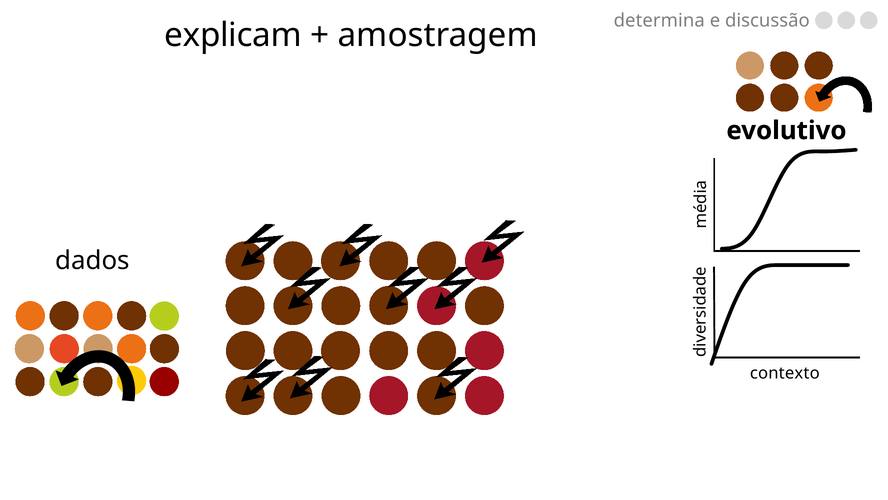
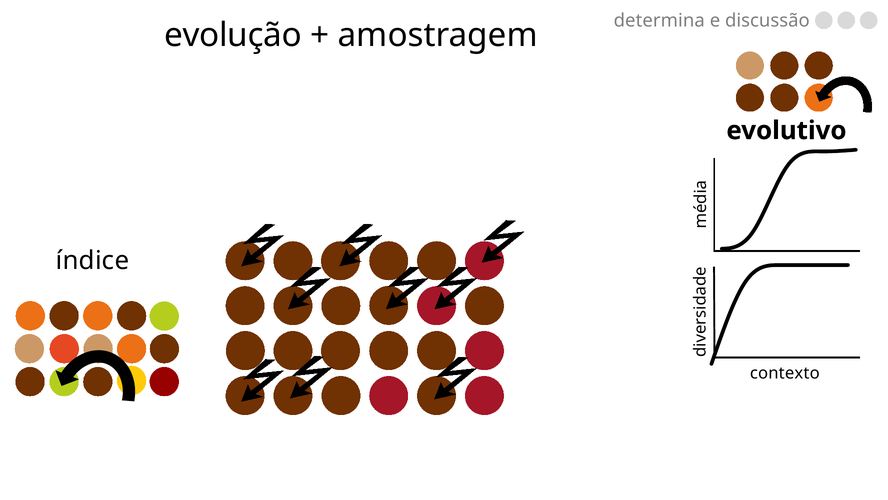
explicam: explicam -> evolução
dados: dados -> índice
